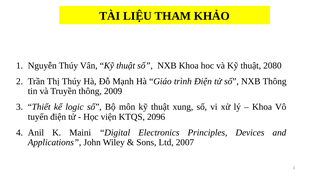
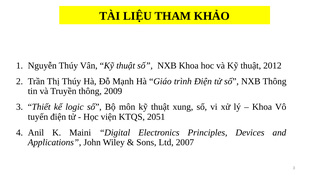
2080: 2080 -> 2012
2096: 2096 -> 2051
